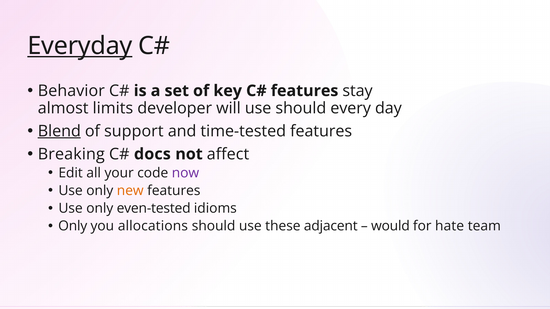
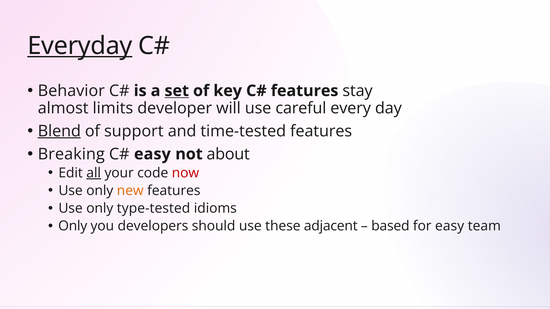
set underline: none -> present
use should: should -> careful
docs at (152, 154): docs -> easy
affect: affect -> about
all underline: none -> present
now colour: purple -> red
even-tested: even-tested -> type-tested
allocations: allocations -> developers
would: would -> based
for hate: hate -> easy
